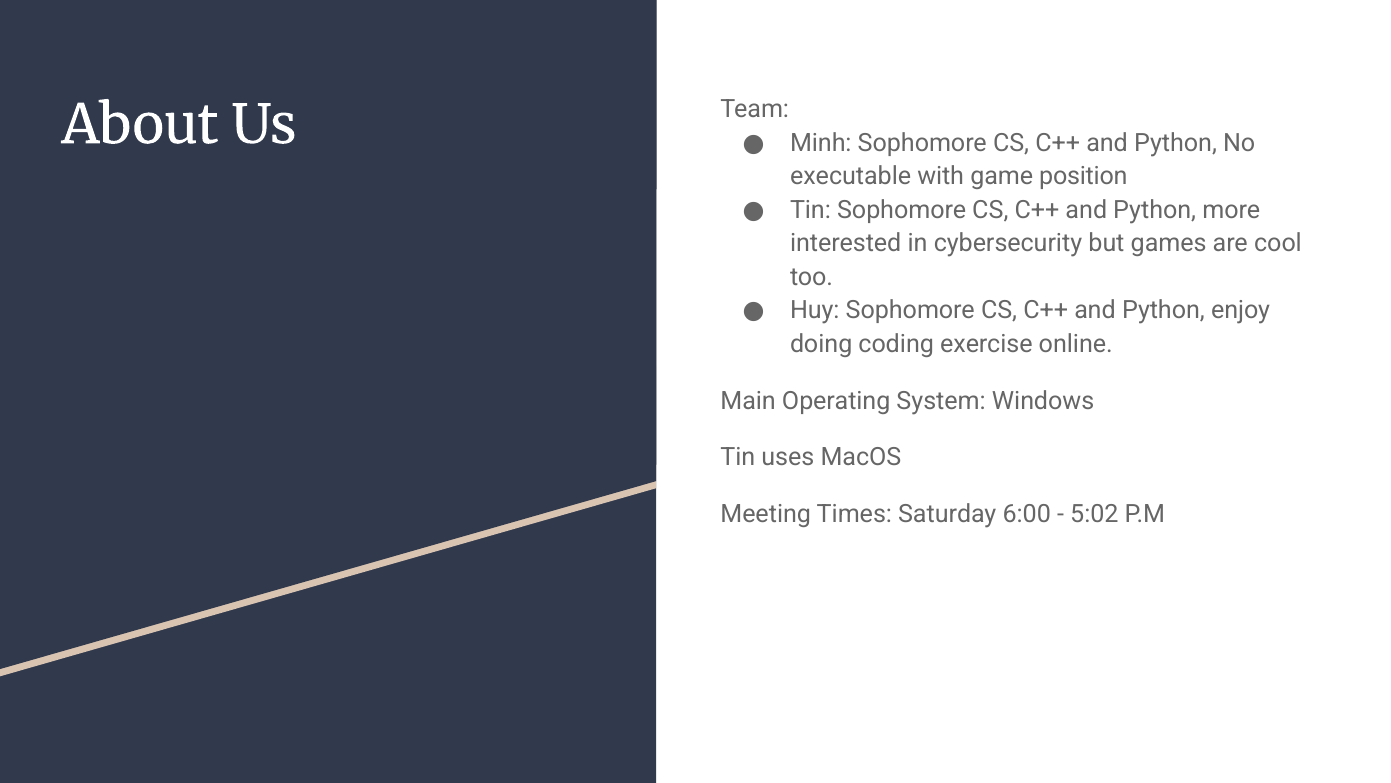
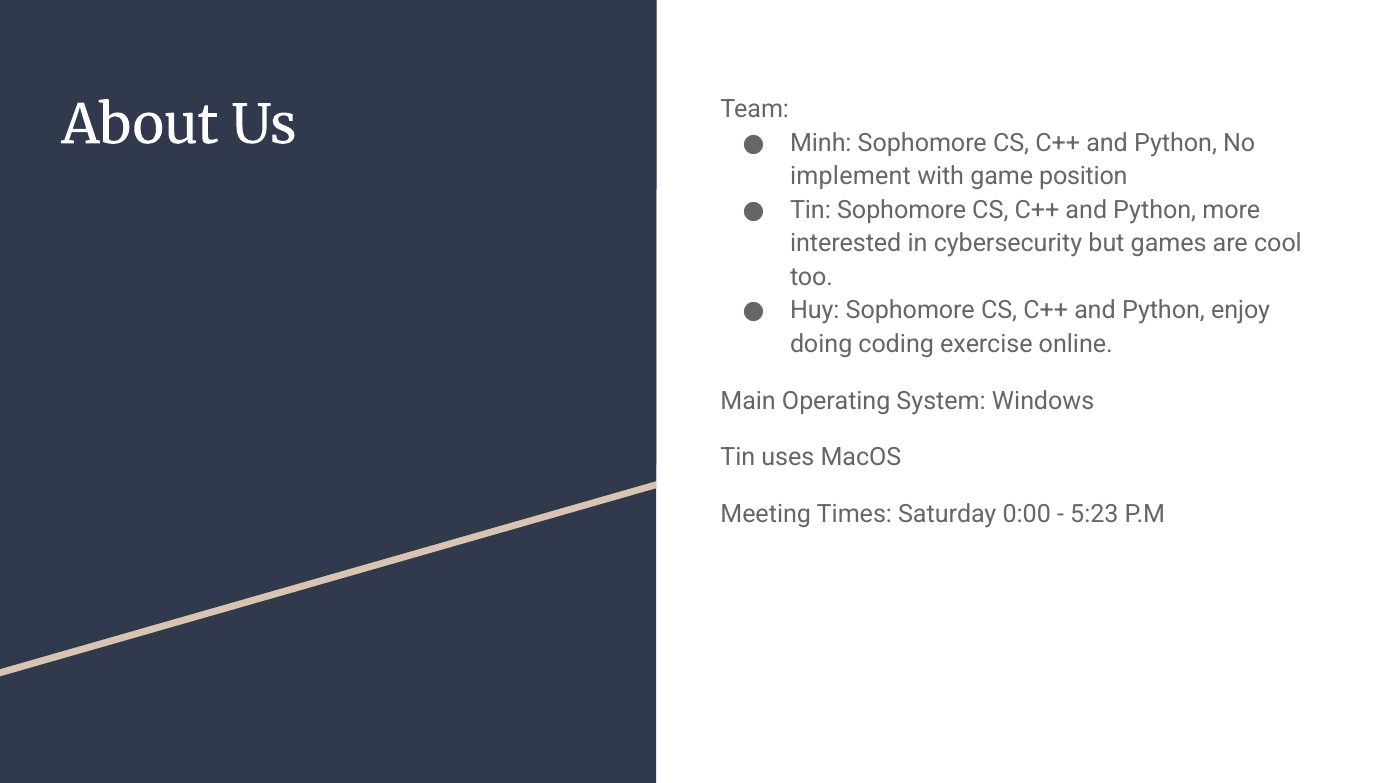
executable: executable -> implement
6:00: 6:00 -> 0:00
5:02: 5:02 -> 5:23
